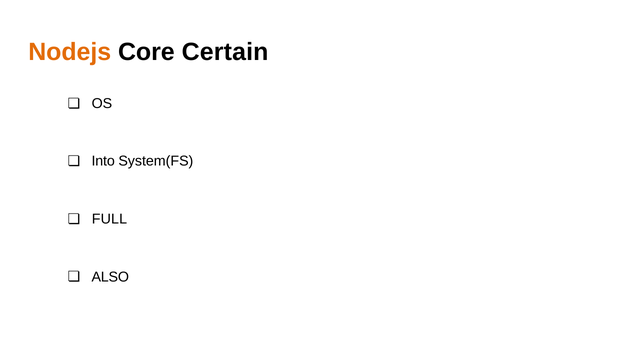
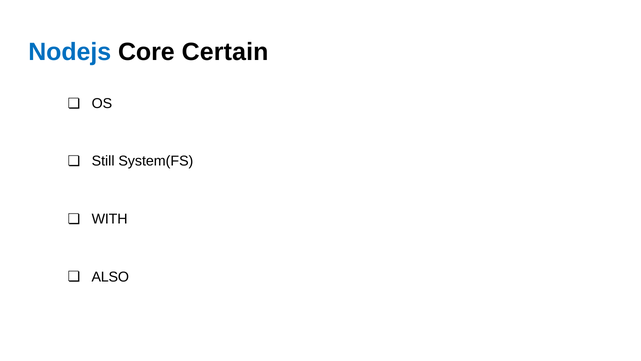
Nodejs colour: orange -> blue
Into: Into -> Still
FULL: FULL -> WITH
